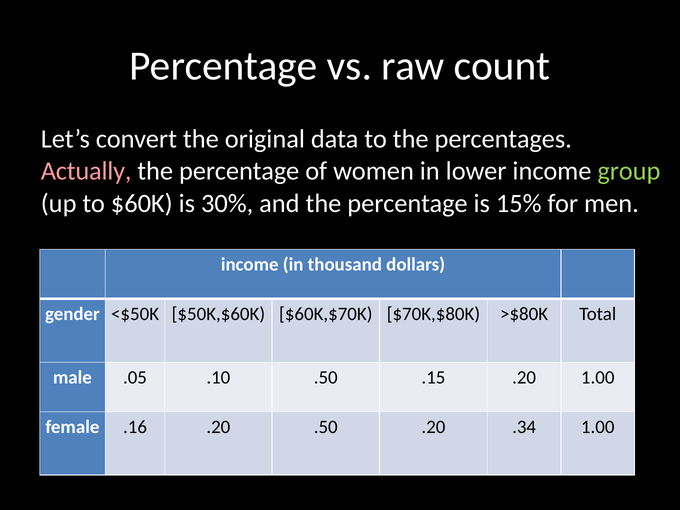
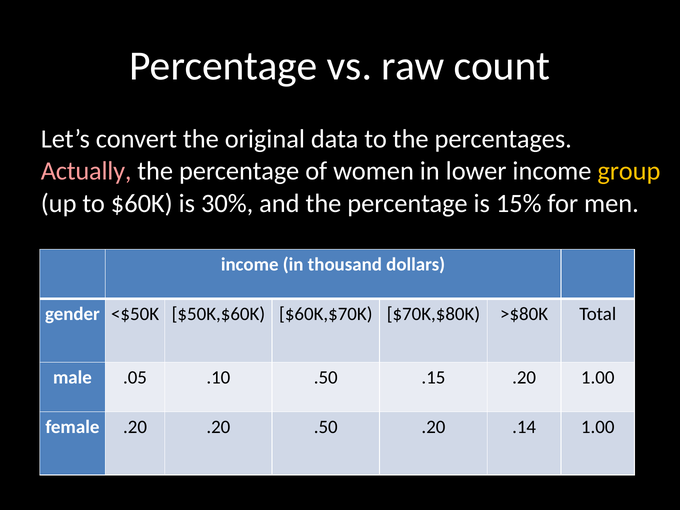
group colour: light green -> yellow
female .16: .16 -> .20
.34: .34 -> .14
